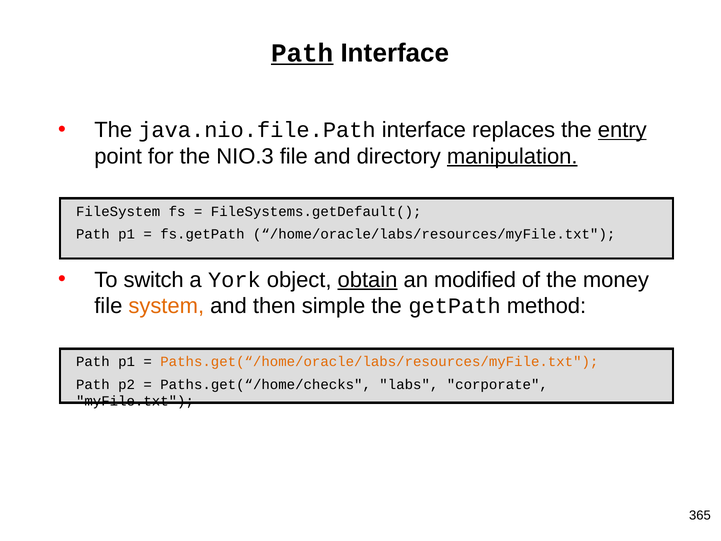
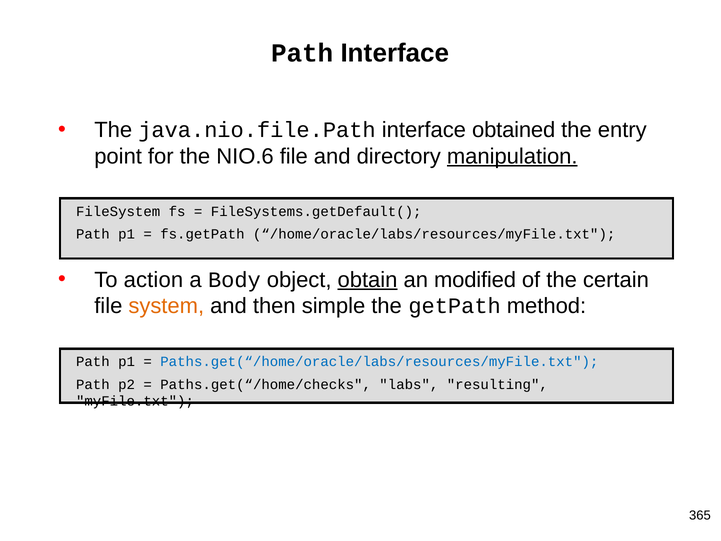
Path at (302, 53) underline: present -> none
replaces: replaces -> obtained
entry underline: present -> none
NIO.3: NIO.3 -> NIO.6
switch: switch -> action
York: York -> Body
money: money -> certain
Paths.get(“/home/oracle/labs/resources/myFile.txt colour: orange -> blue
corporate: corporate -> resulting
